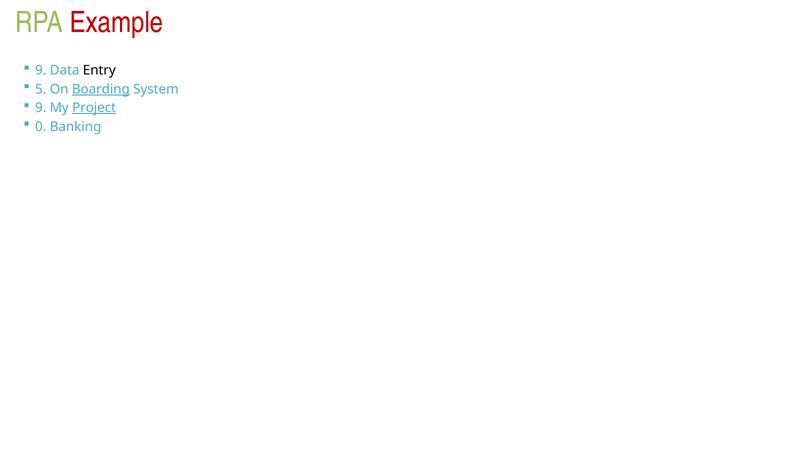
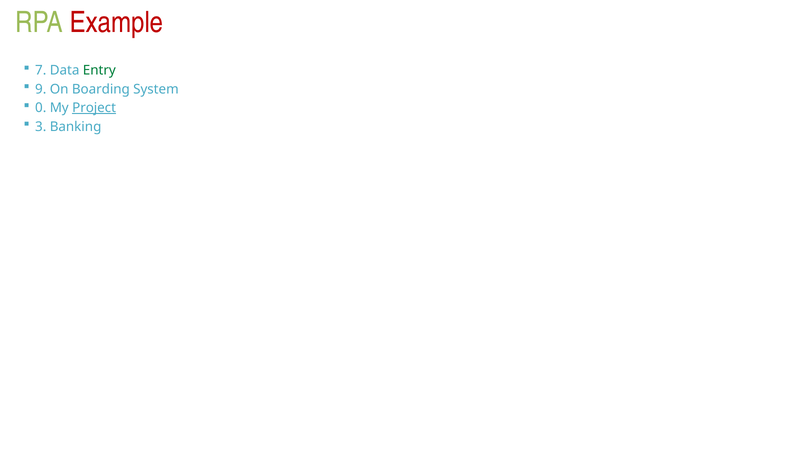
9 at (41, 70): 9 -> 7
Entry colour: black -> green
5: 5 -> 9
Boarding underline: present -> none
9 at (41, 108): 9 -> 0
0: 0 -> 3
